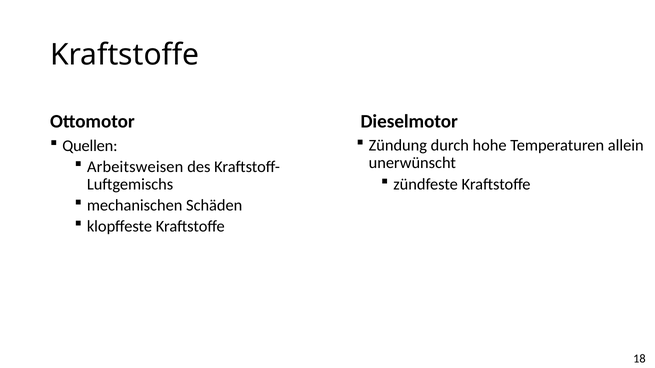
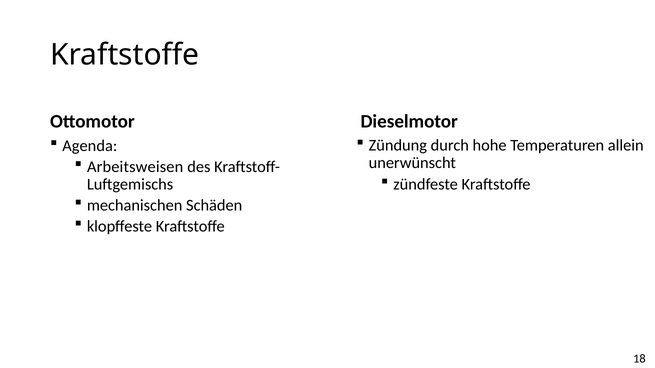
Quellen: Quellen -> Agenda
